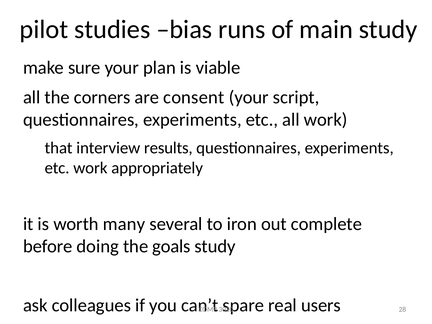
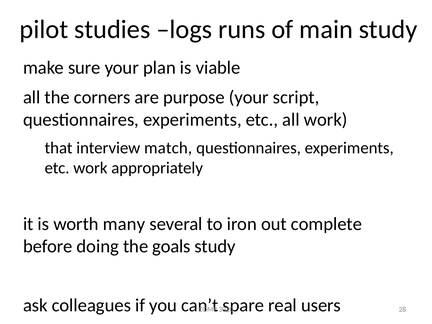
bias: bias -> logs
consent: consent -> purpose
results: results -> match
